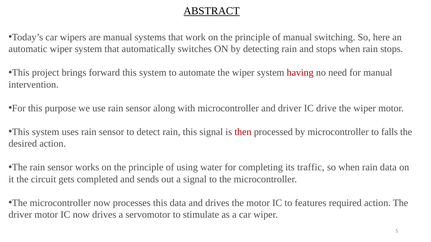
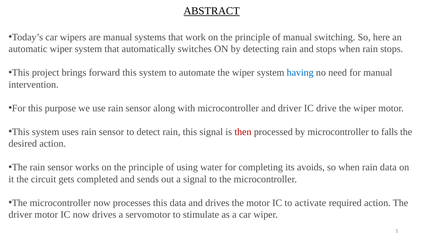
having colour: red -> blue
traffic: traffic -> avoids
features: features -> activate
